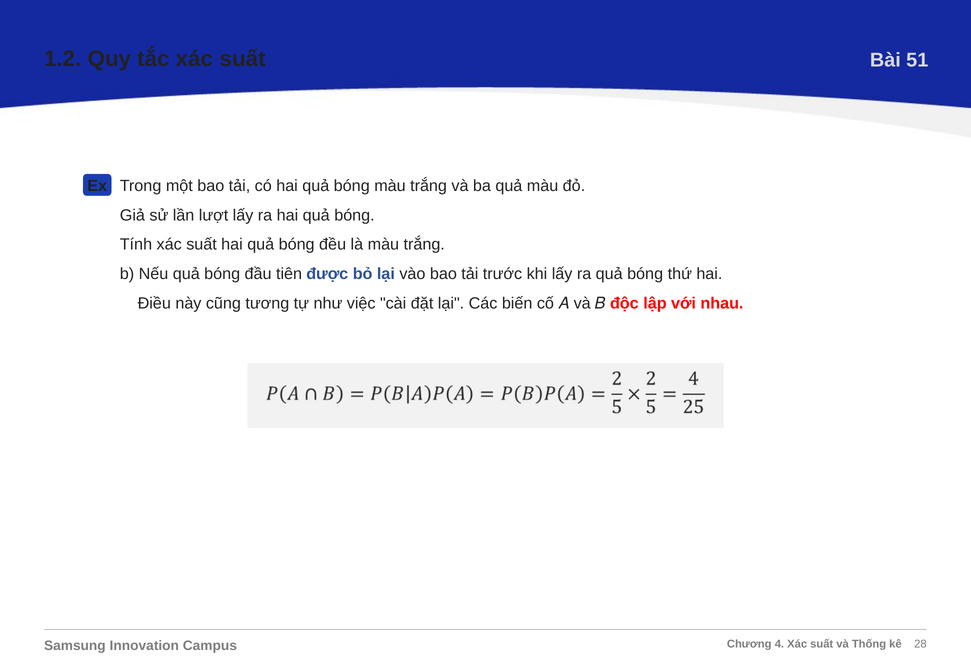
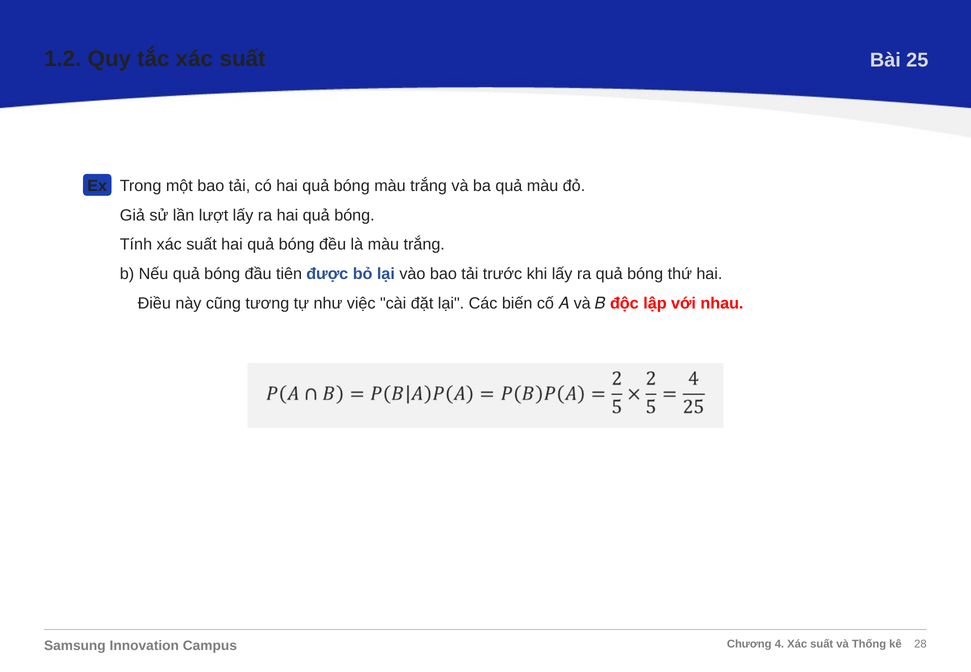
51: 51 -> 25
